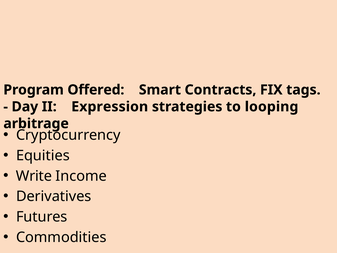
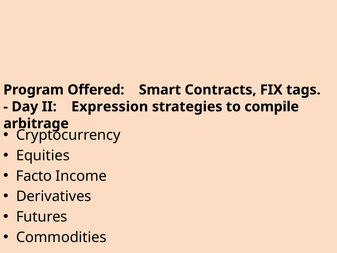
looping: looping -> compile
Write: Write -> Facto
